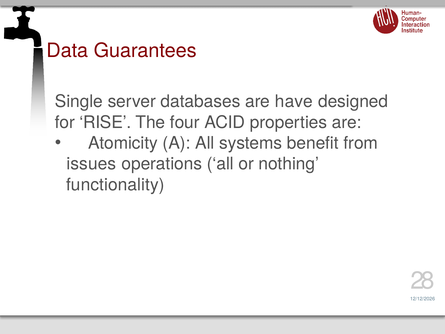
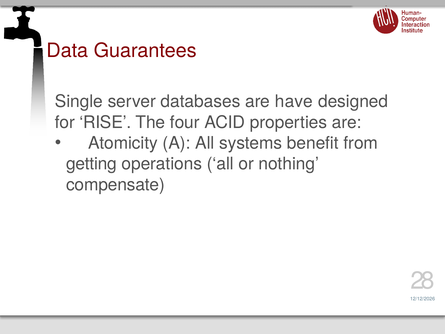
issues: issues -> getting
functionality: functionality -> compensate
